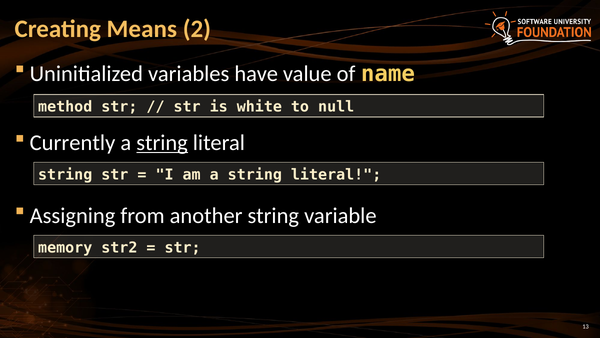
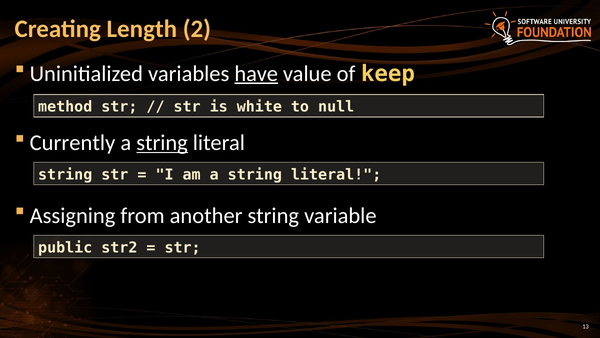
Means: Means -> Length
have underline: none -> present
name: name -> keep
memory: memory -> public
